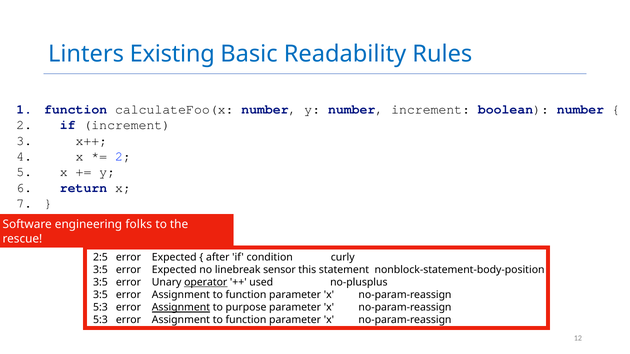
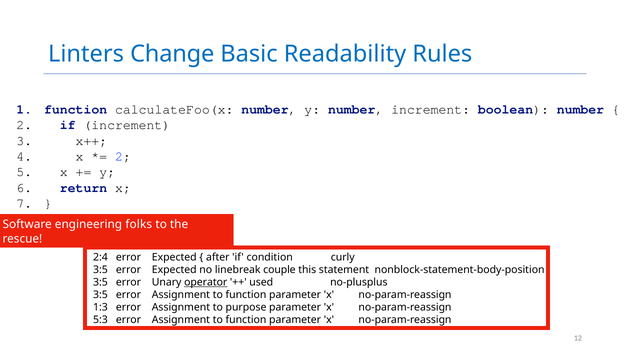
Existing: Existing -> Change
2:5: 2:5 -> 2:4
sensor: sensor -> couple
5:3 at (100, 308): 5:3 -> 1:3
Assignment at (181, 308) underline: present -> none
